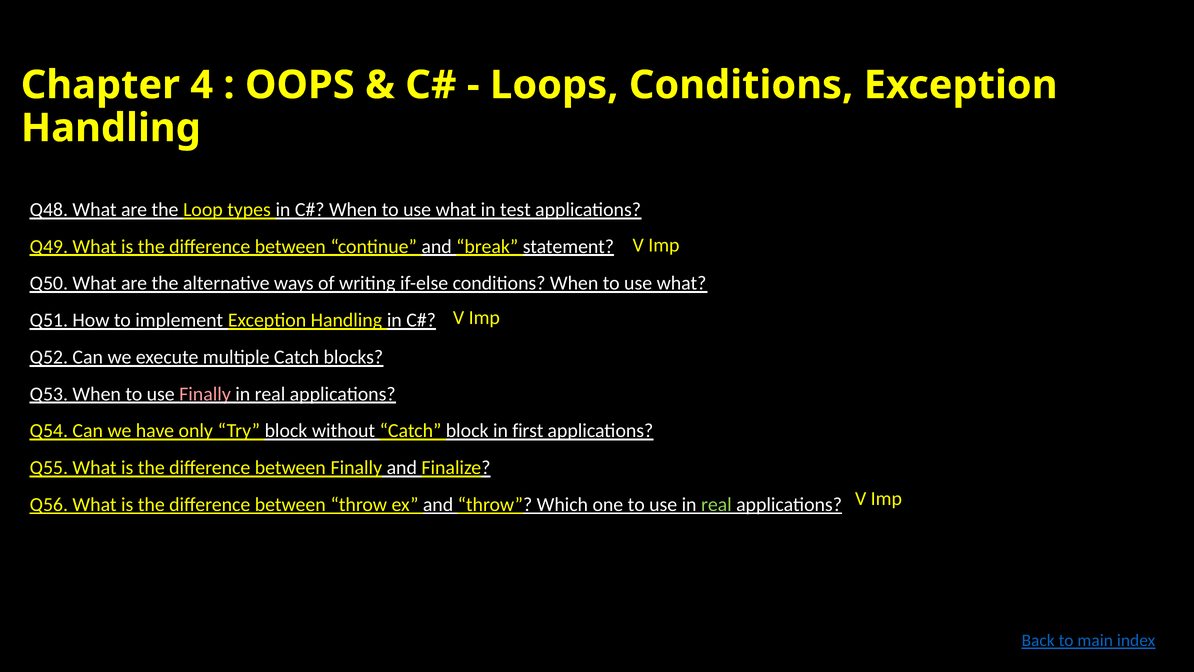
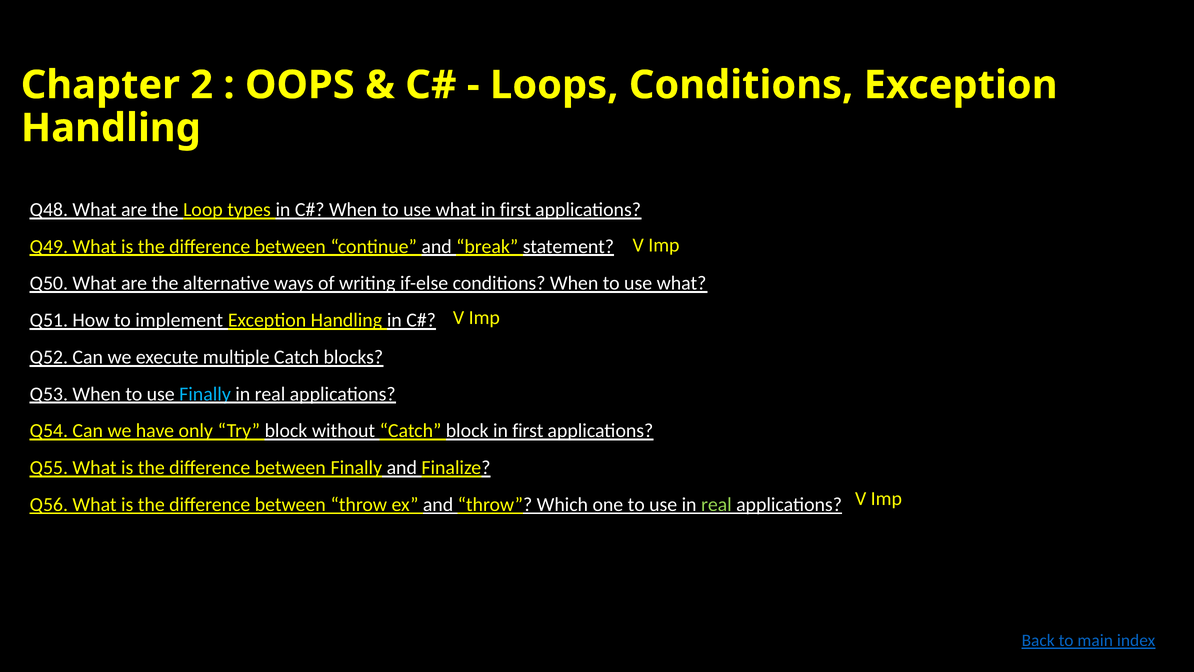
4: 4 -> 2
what in test: test -> first
Finally at (205, 394) colour: pink -> light blue
